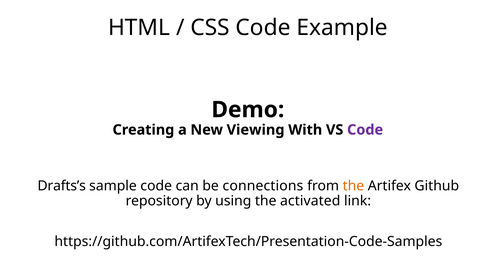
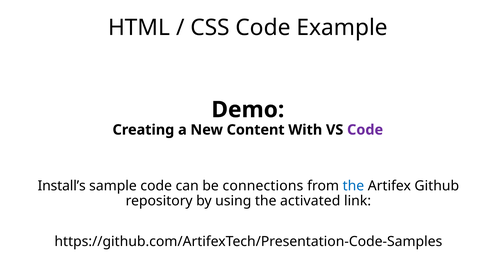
Viewing: Viewing -> Content
Drafts’s: Drafts’s -> Install’s
the at (353, 186) colour: orange -> blue
